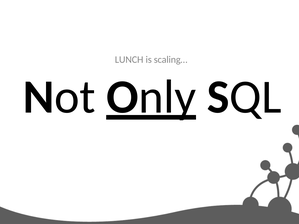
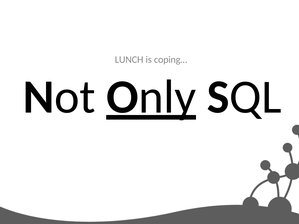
scaling…: scaling… -> coping…
